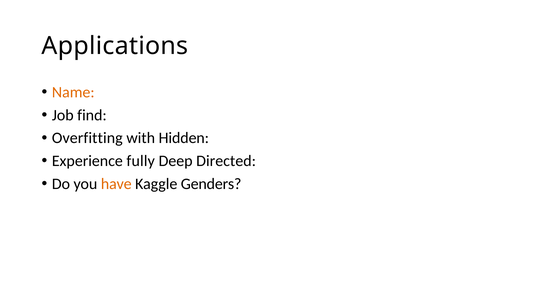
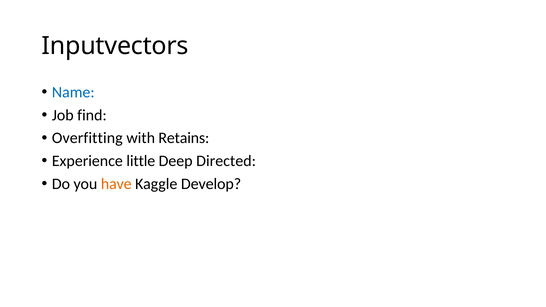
Applications: Applications -> Inputvectors
Name colour: orange -> blue
Hidden: Hidden -> Retains
fully: fully -> little
Genders: Genders -> Develop
